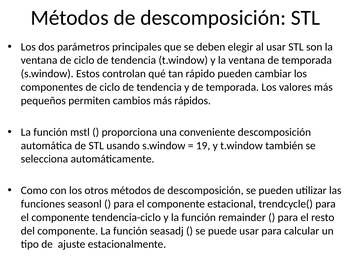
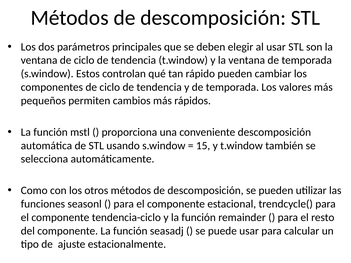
19: 19 -> 15
